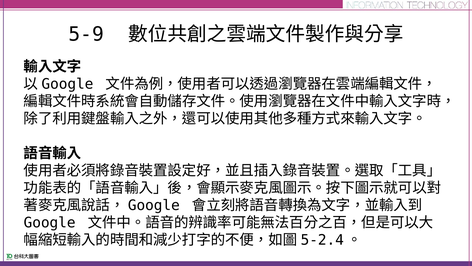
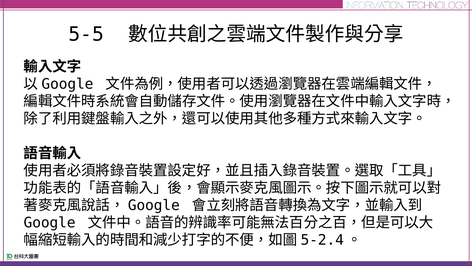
5-9: 5-9 -> 5-5
